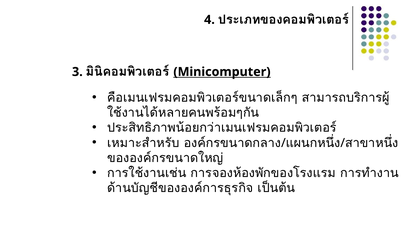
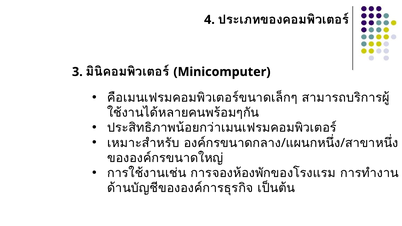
Minicomputer underline: present -> none
